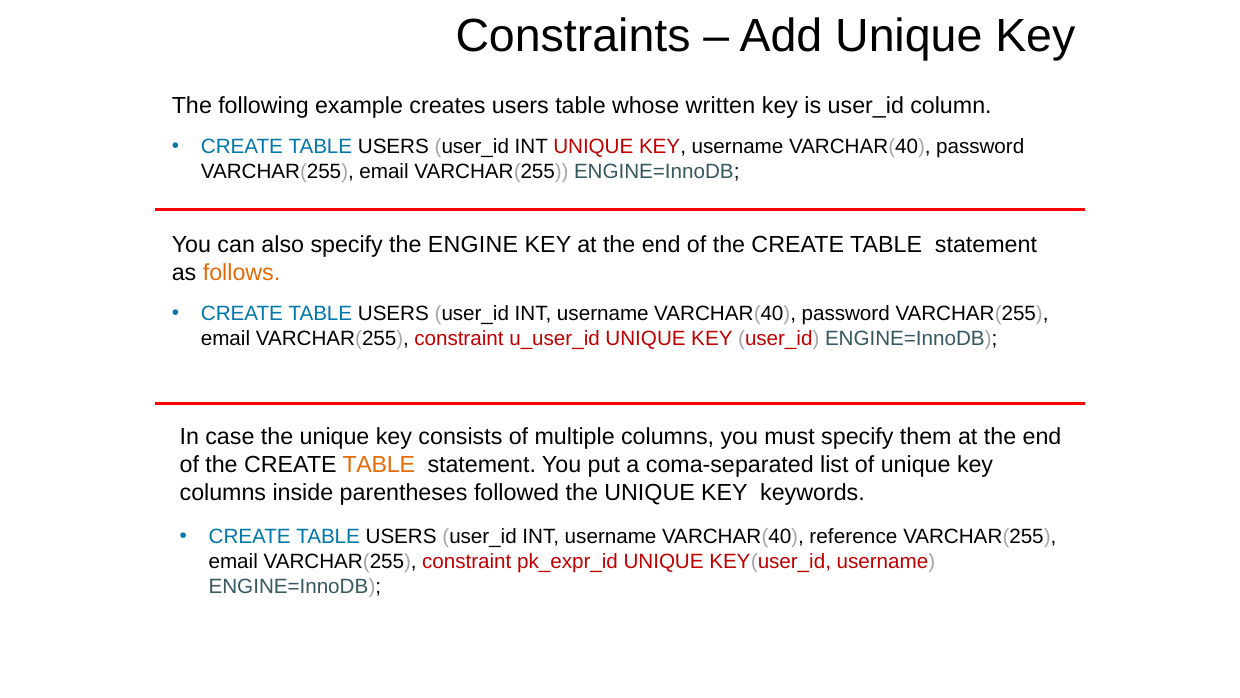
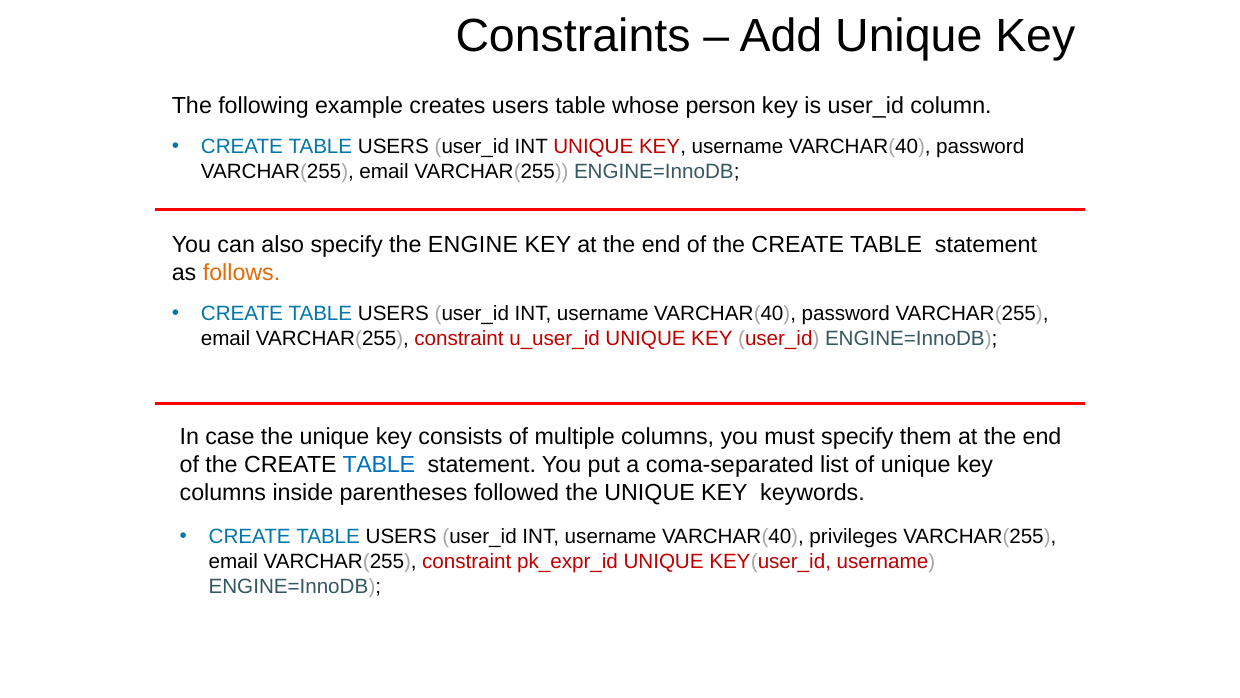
written: written -> person
TABLE at (379, 465) colour: orange -> blue
reference: reference -> privileges
